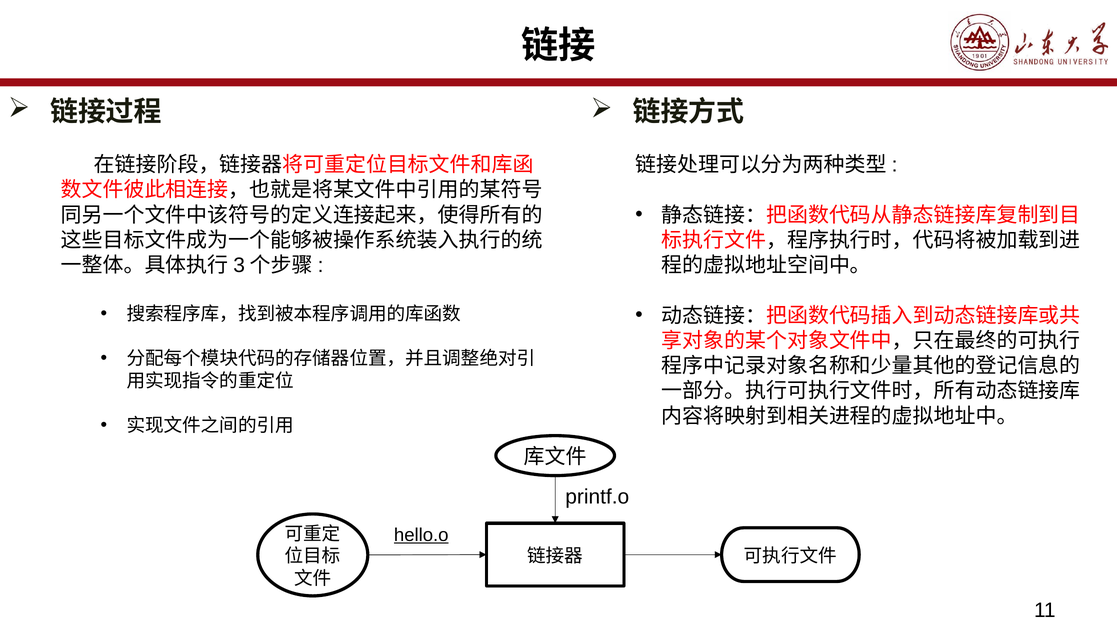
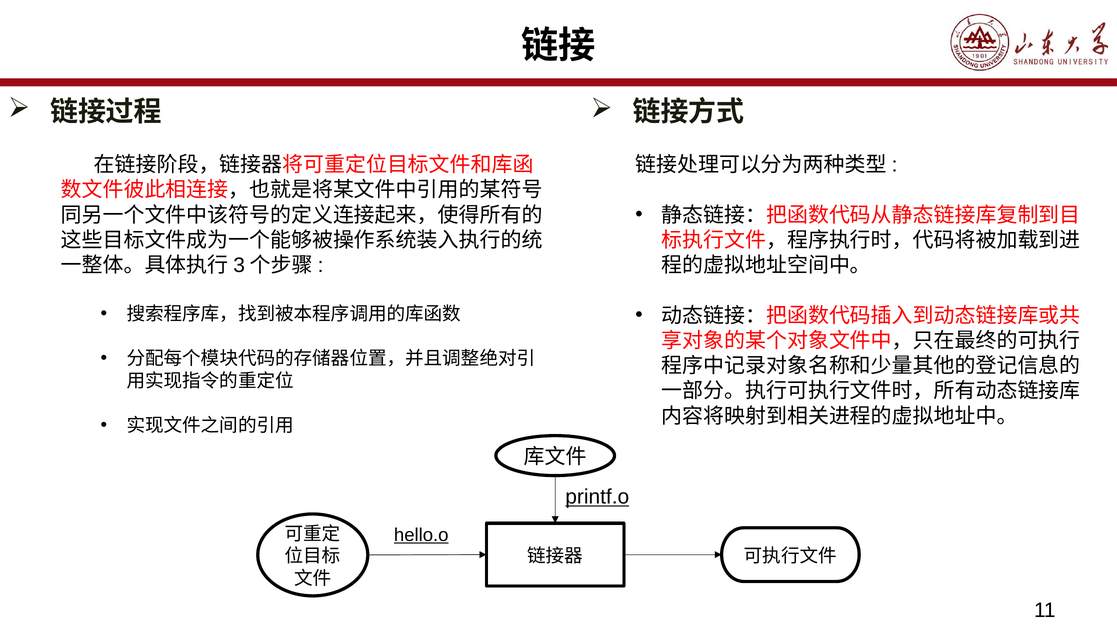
printf.o underline: none -> present
